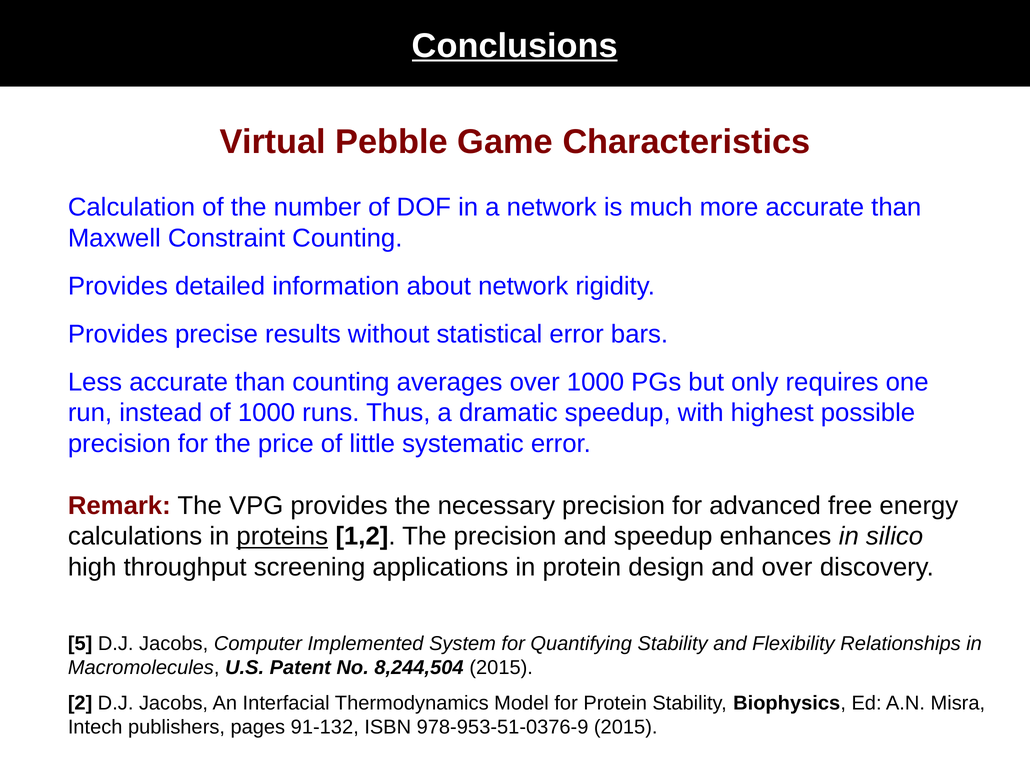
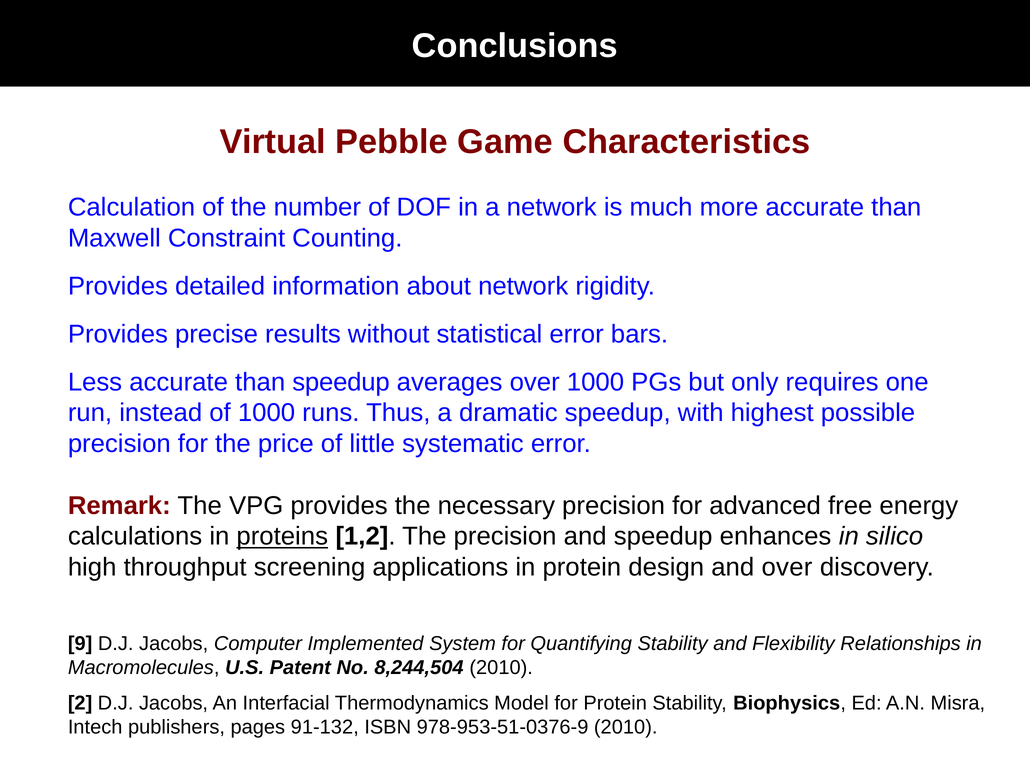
Conclusions underline: present -> none
than counting: counting -> speedup
5: 5 -> 9
8,244,504 2015: 2015 -> 2010
978-953-51-0376-9 2015: 2015 -> 2010
